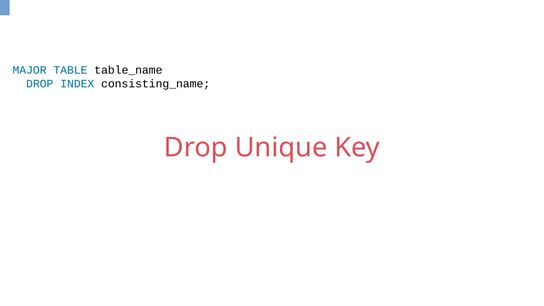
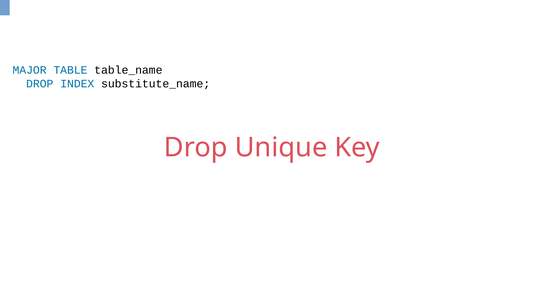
consisting_name: consisting_name -> substitute_name
